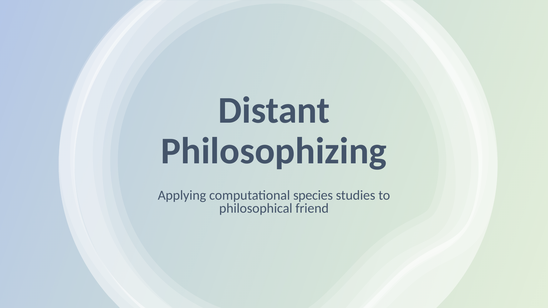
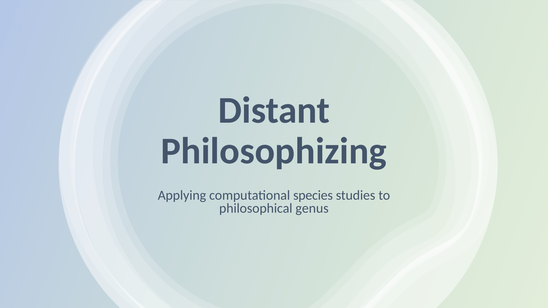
friend: friend -> genus
